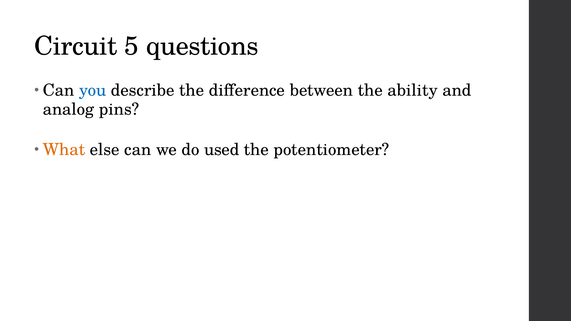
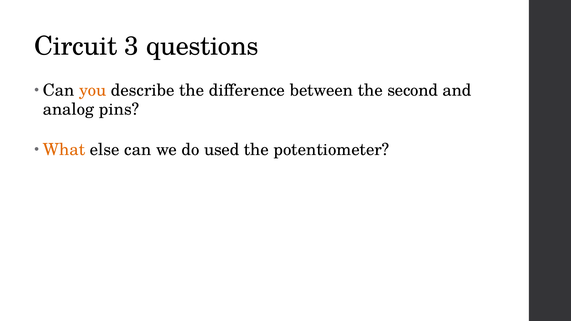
5: 5 -> 3
you colour: blue -> orange
ability: ability -> second
